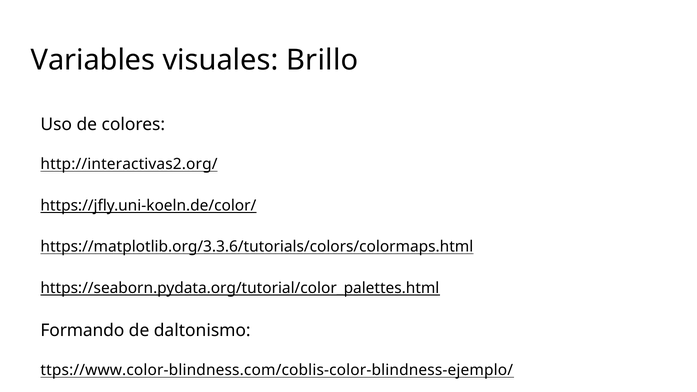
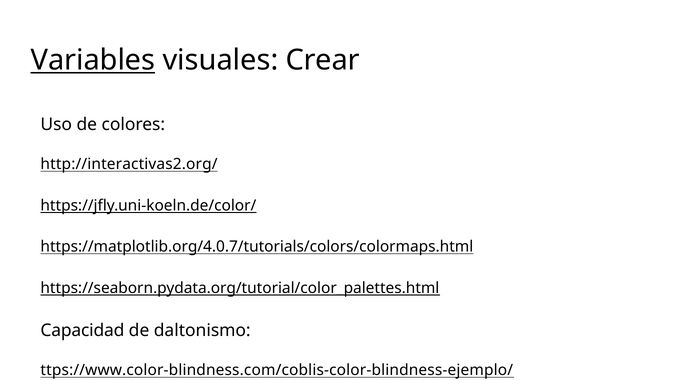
Variables underline: none -> present
Brillo: Brillo -> Crear
https://matplotlib.org/3.3.6/tutorials/colors/colormaps.html: https://matplotlib.org/3.3.6/tutorials/colors/colormaps.html -> https://matplotlib.org/4.0.7/tutorials/colors/colormaps.html
Formando: Formando -> Capacidad
